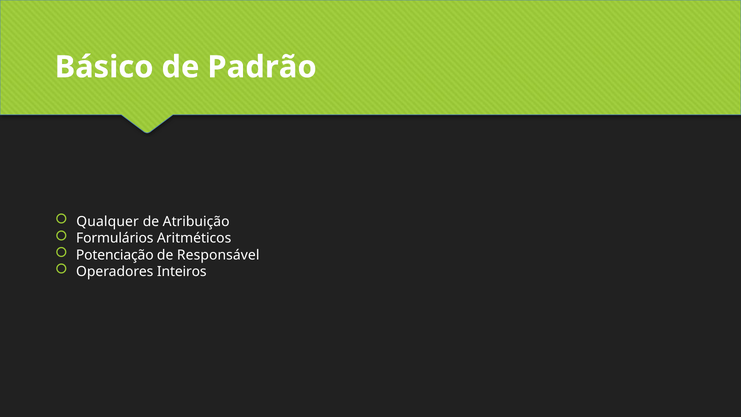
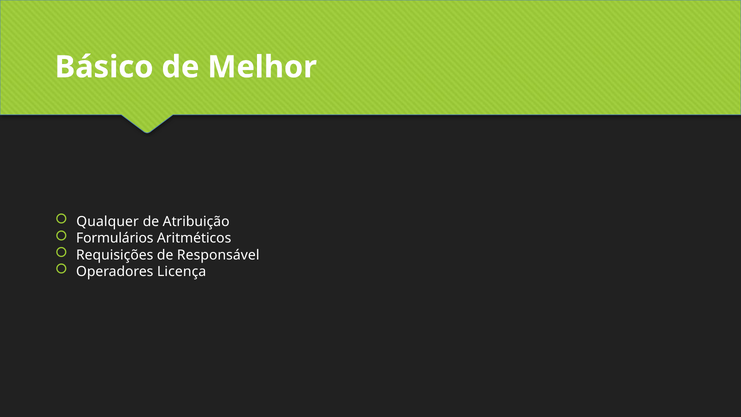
Padrão: Padrão -> Melhor
Potenciação: Potenciação -> Requisições
Inteiros: Inteiros -> Licença
